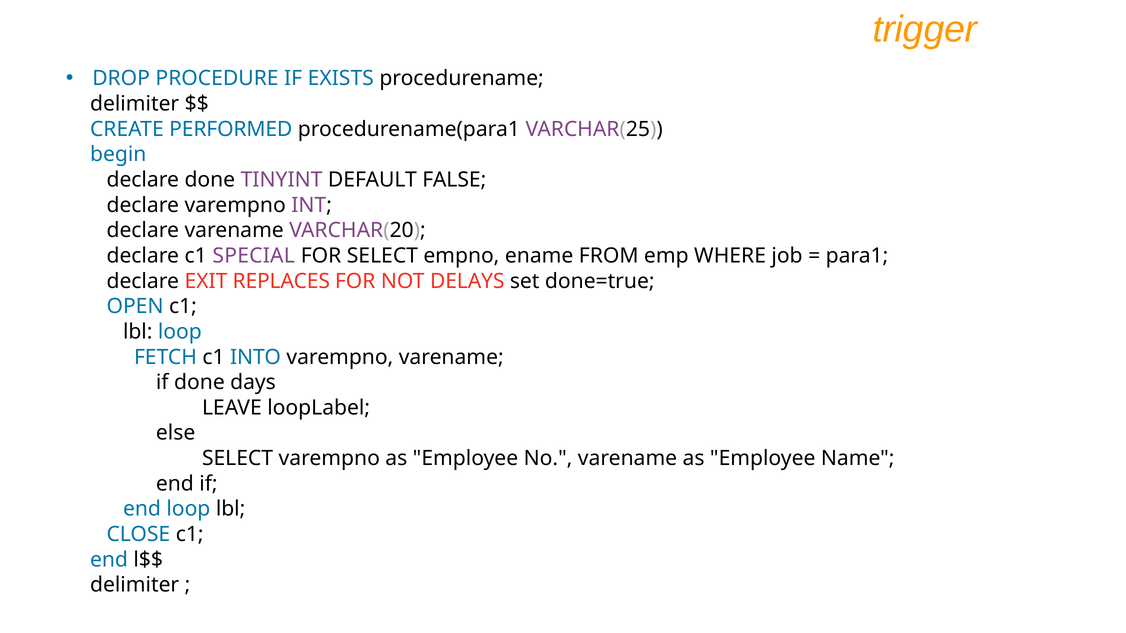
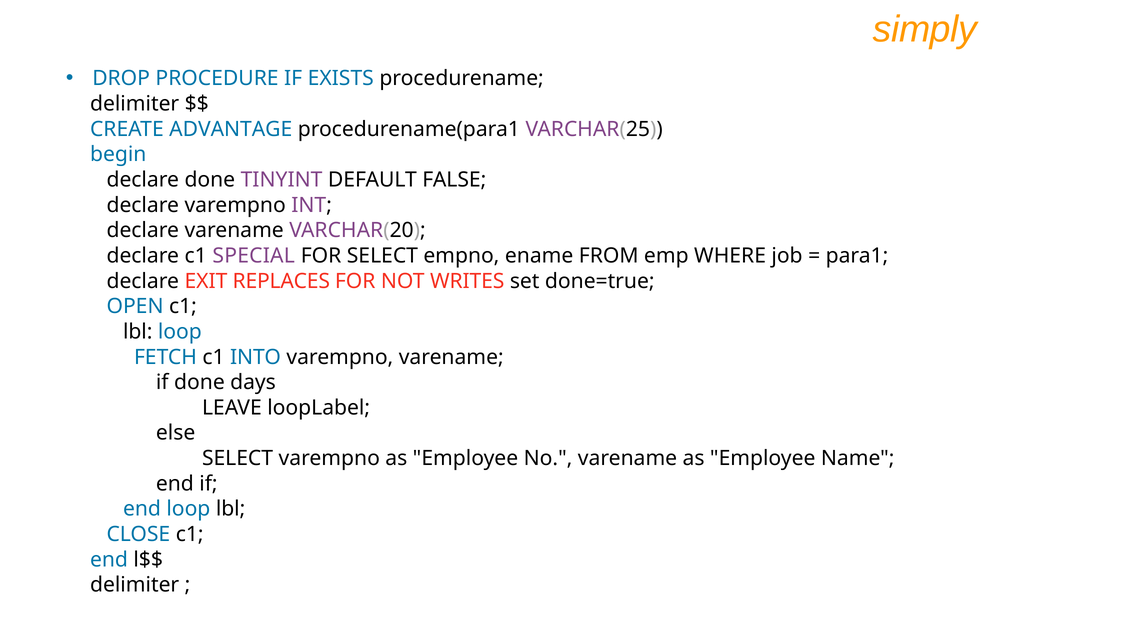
trigger: trigger -> simply
PERFORMED: PERFORMED -> ADVANTAGE
DELAYS: DELAYS -> WRITES
